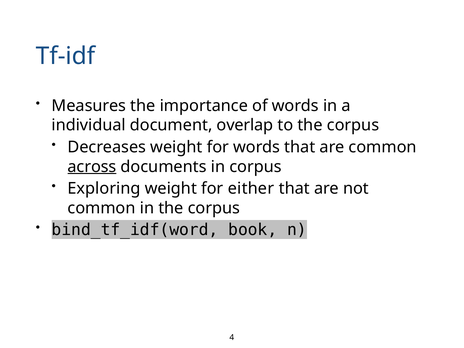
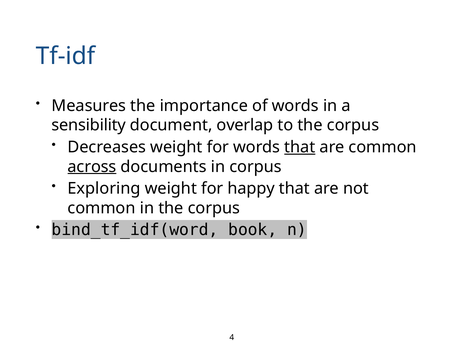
individual: individual -> sensibility
that at (300, 147) underline: none -> present
either: either -> happy
